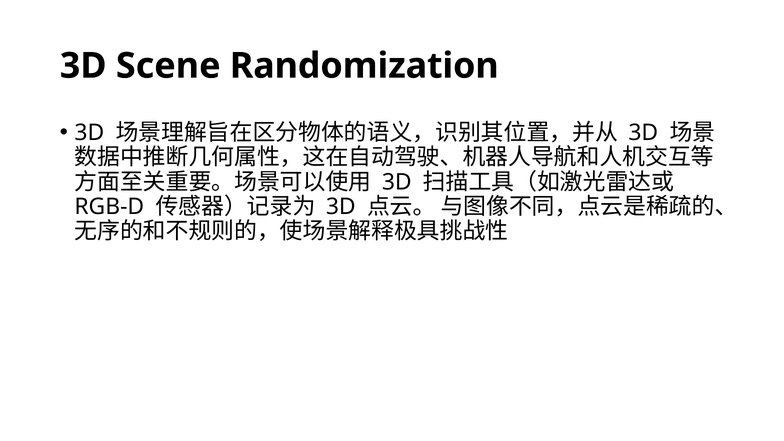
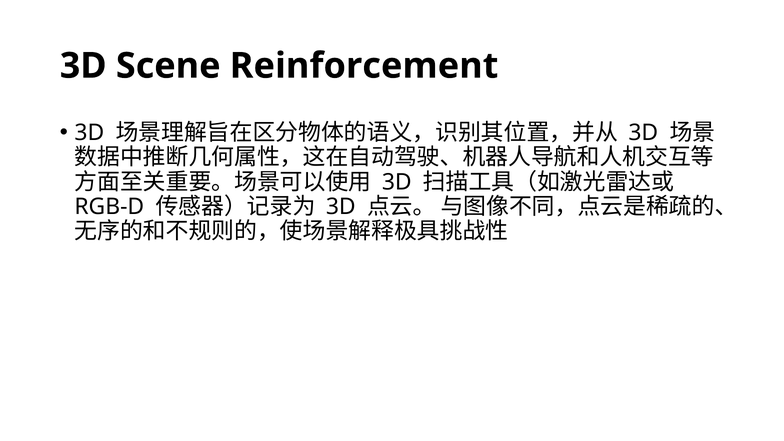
Randomization: Randomization -> Reinforcement
